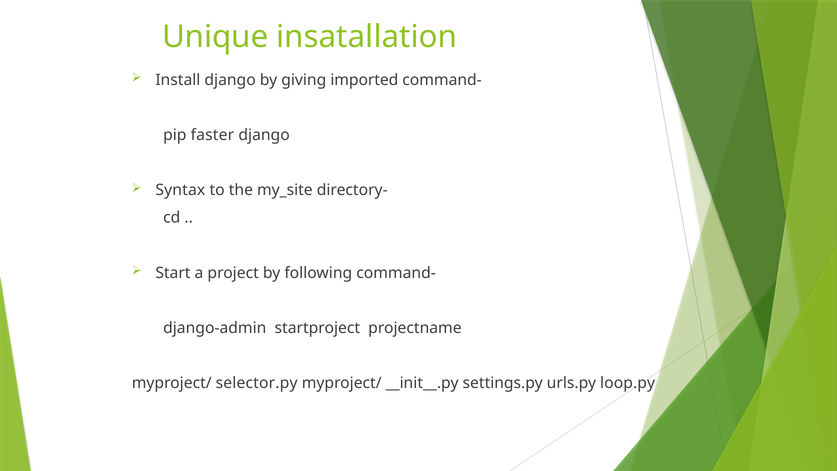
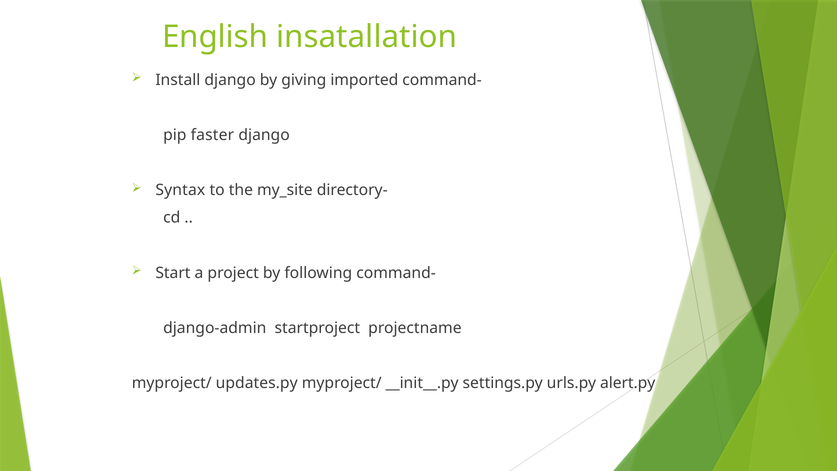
Unique: Unique -> English
selector.py: selector.py -> updates.py
loop.py: loop.py -> alert.py
